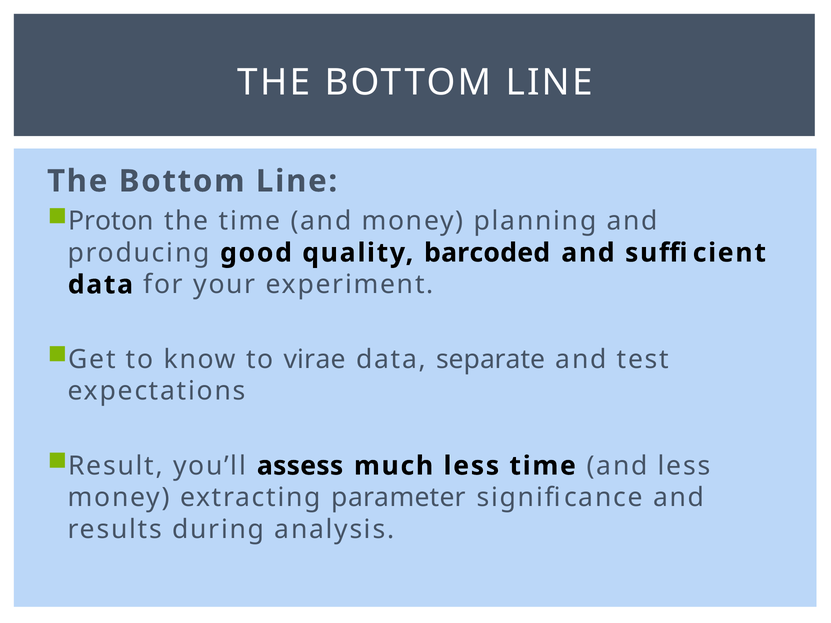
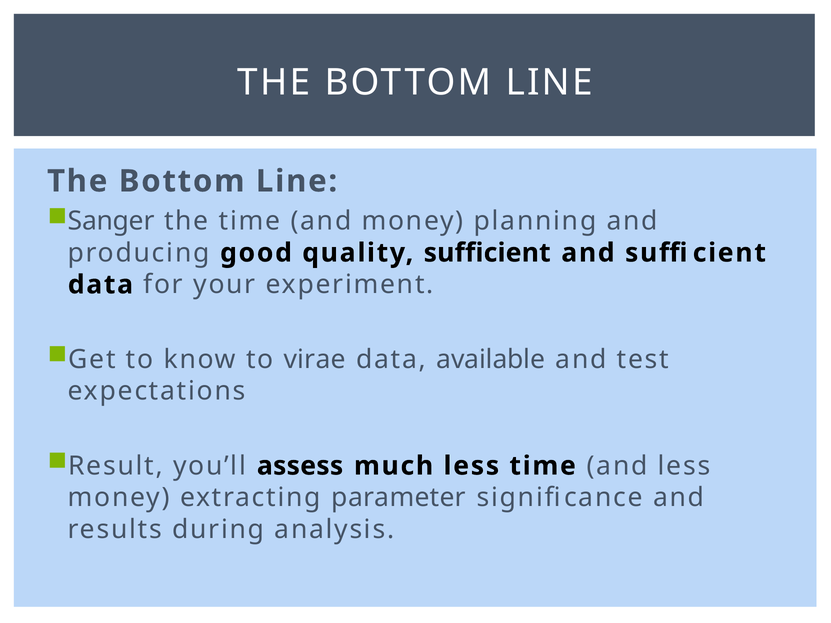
Proton: Proton -> Sanger
quality barcoded: barcoded -> sufficient
separate: separate -> available
